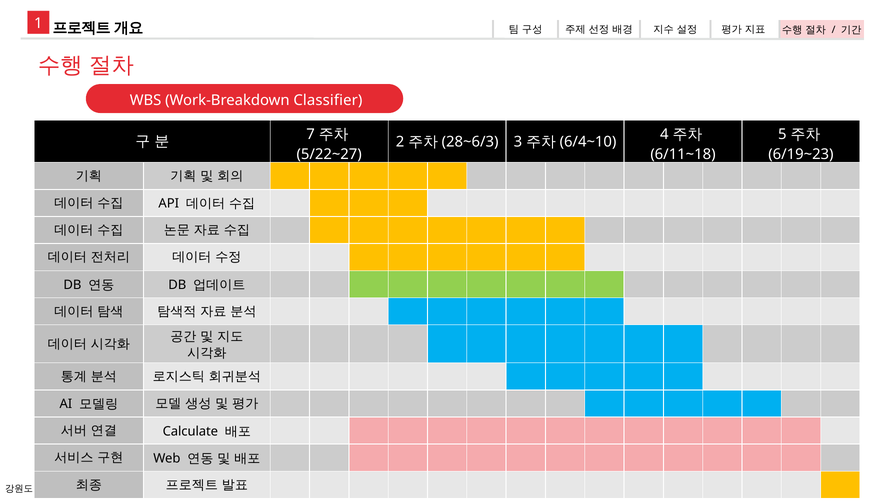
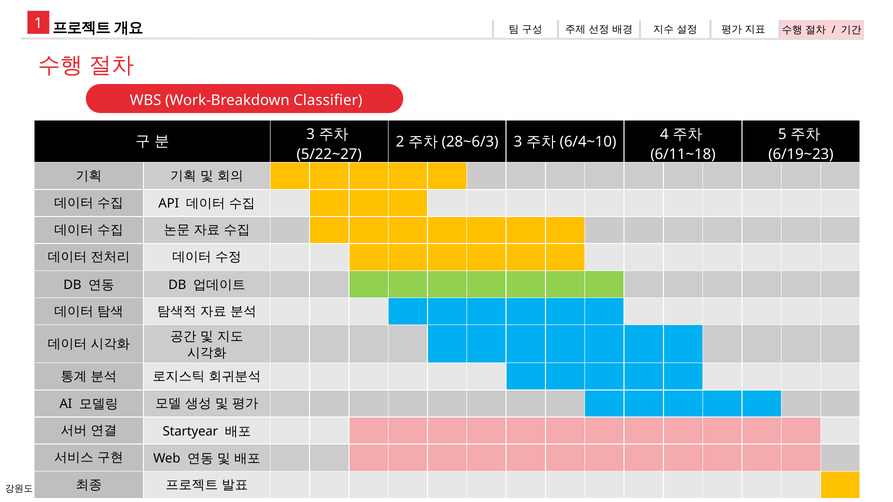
7 at (311, 134): 7 -> 3
Calculate: Calculate -> Startyear
